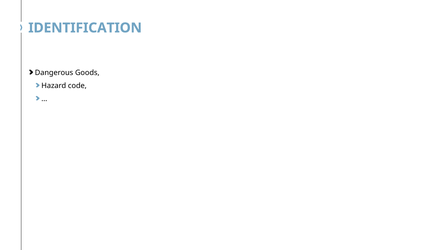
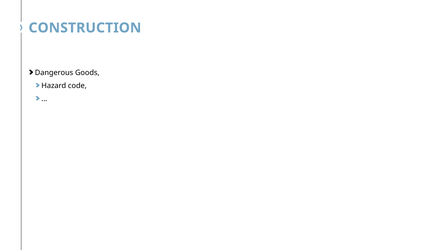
IDENTIFICATION: IDENTIFICATION -> CONSTRUCTION
